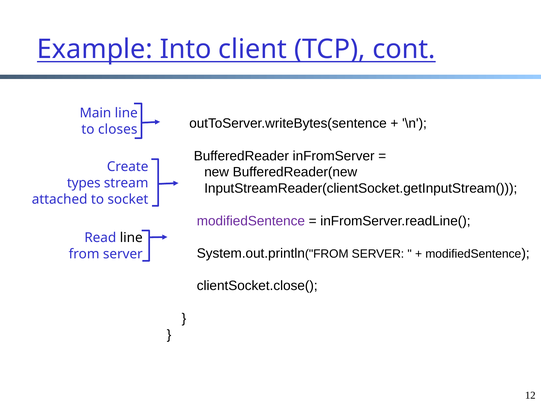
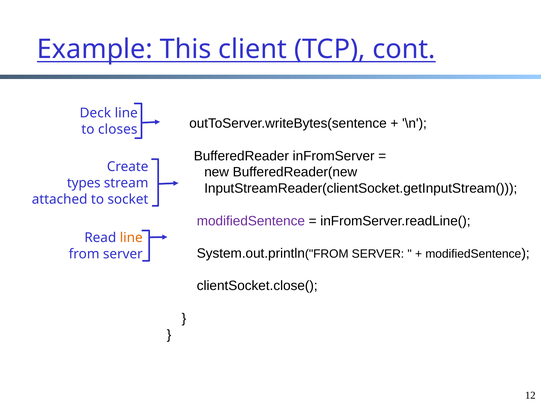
Into: Into -> This
Main: Main -> Deck
line at (131, 238) colour: black -> orange
